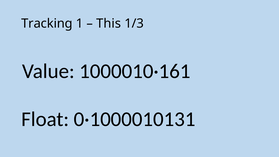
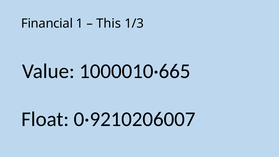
Tracking: Tracking -> Financial
1000010·161: 1000010·161 -> 1000010·665
0·1000010131: 0·1000010131 -> 0·9210206007
